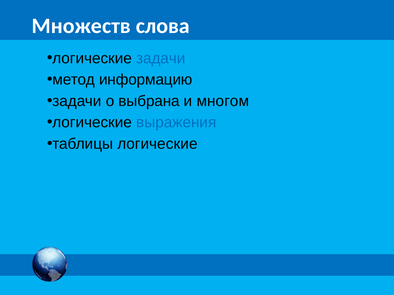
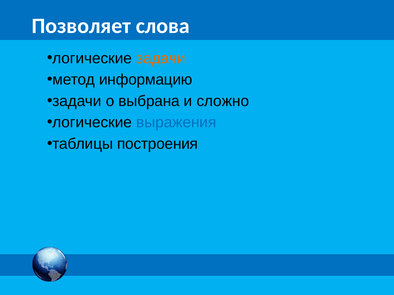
Множеств: Множеств -> Позволяет
задачи at (161, 58) colour: blue -> orange
многом: многом -> сложно
таблицы логические: логические -> построения
